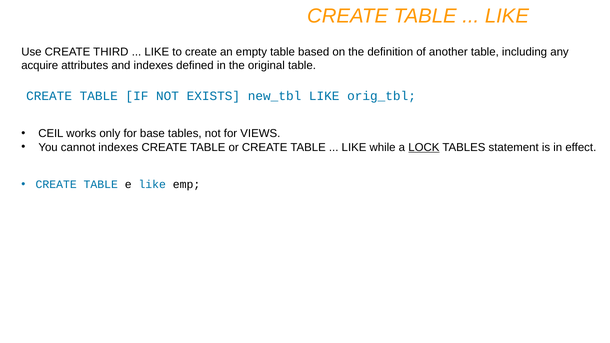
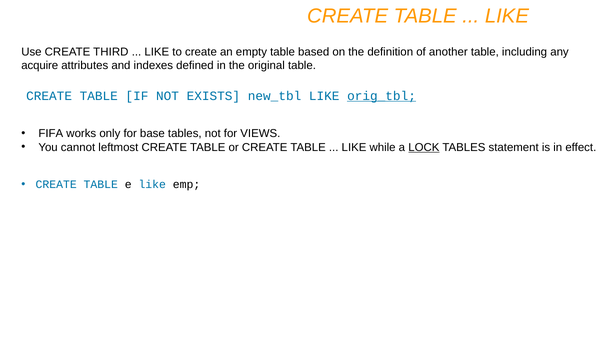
orig_tbl underline: none -> present
CEIL: CEIL -> FIFA
cannot indexes: indexes -> leftmost
